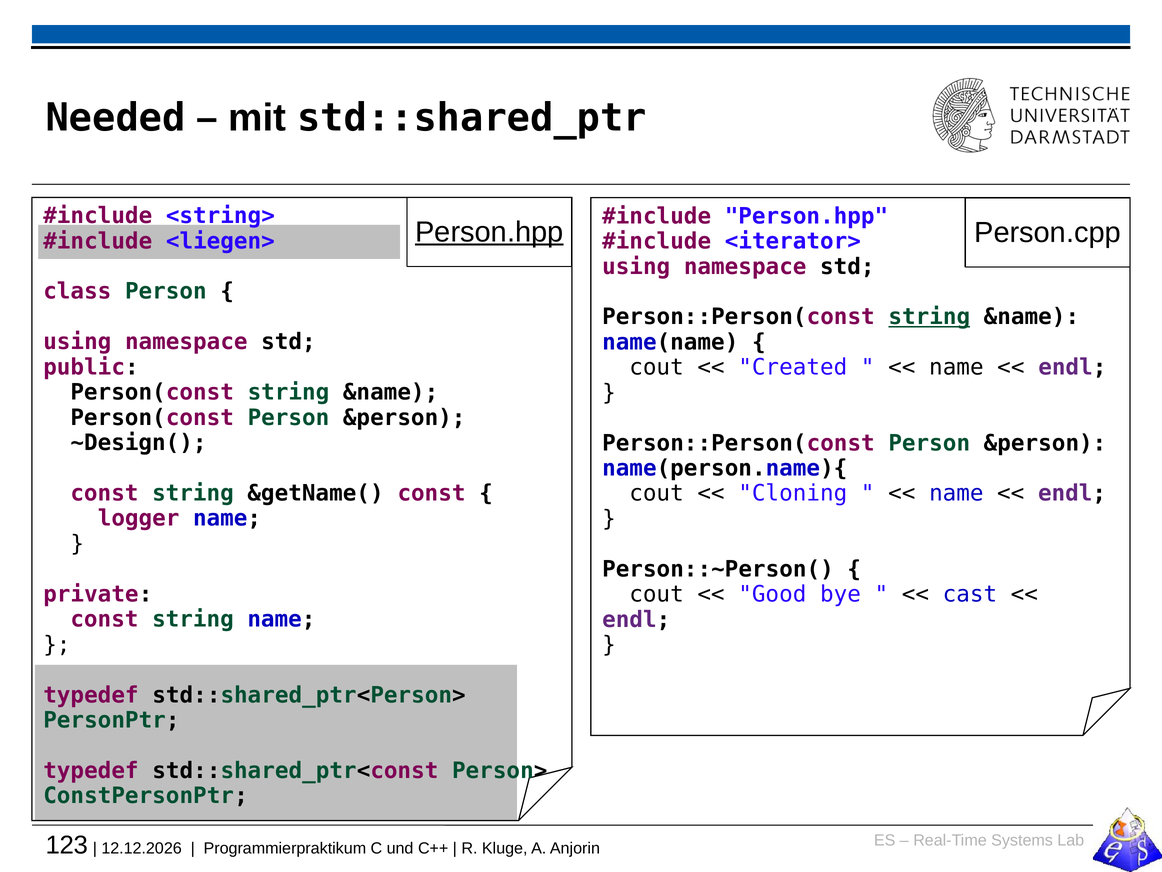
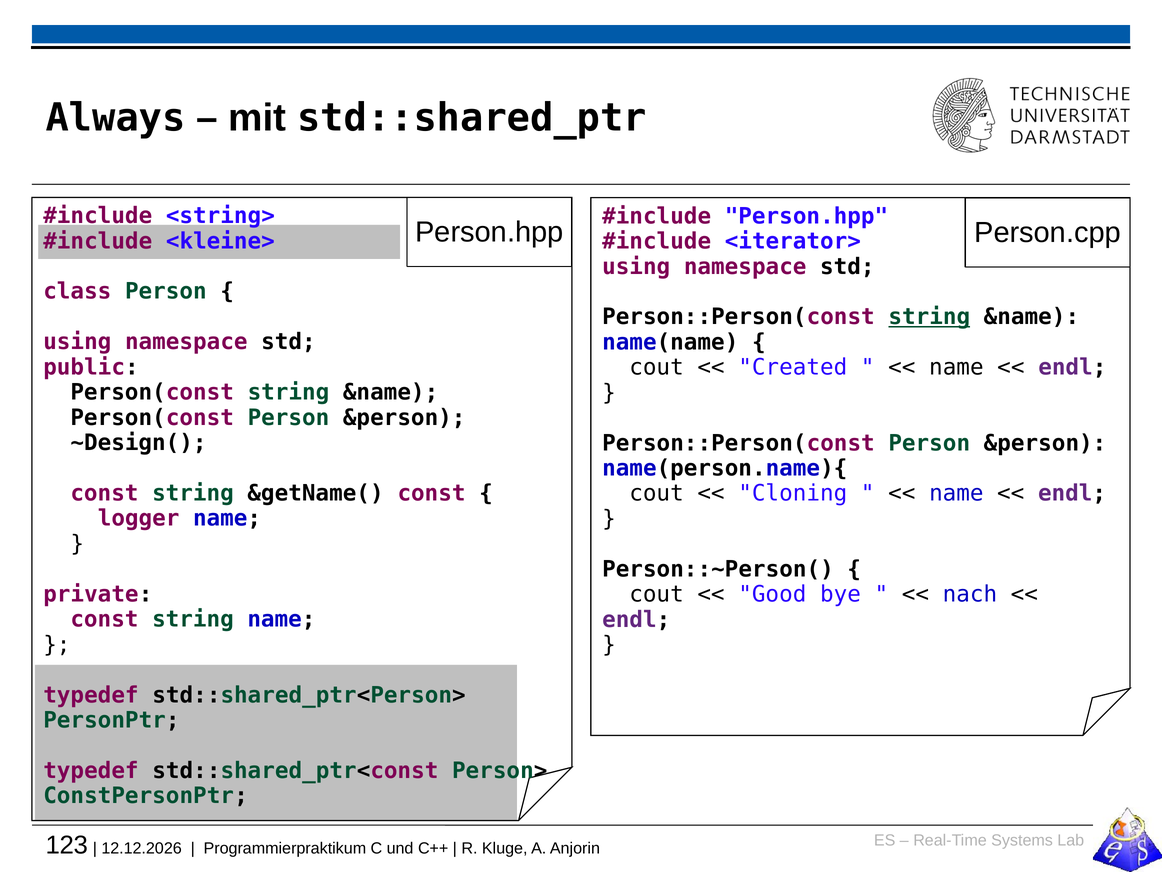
Needed: Needed -> Always
Person.hpp at (489, 232) underline: present -> none
<liegen>: <liegen> -> <kleine>
cast: cast -> nach
